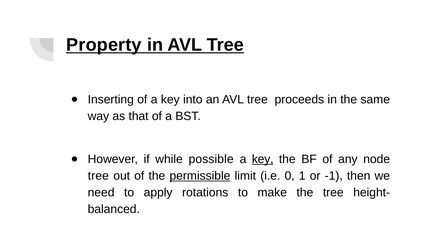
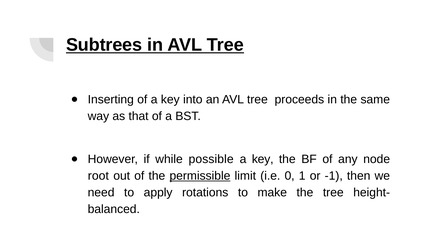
Property: Property -> Subtrees
key at (263, 159) underline: present -> none
tree at (98, 175): tree -> root
